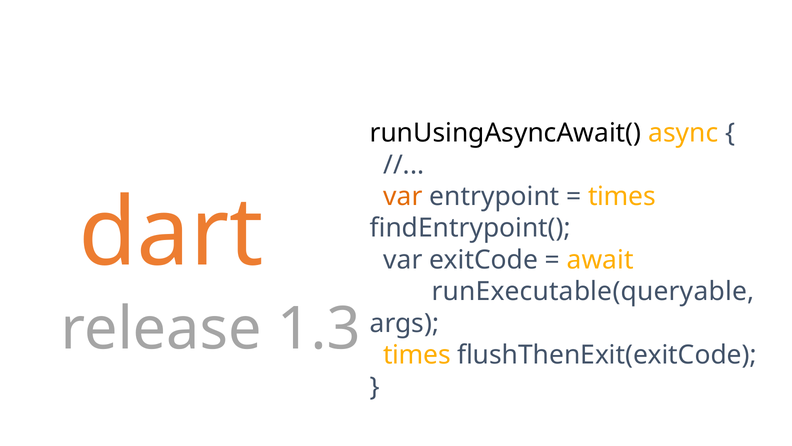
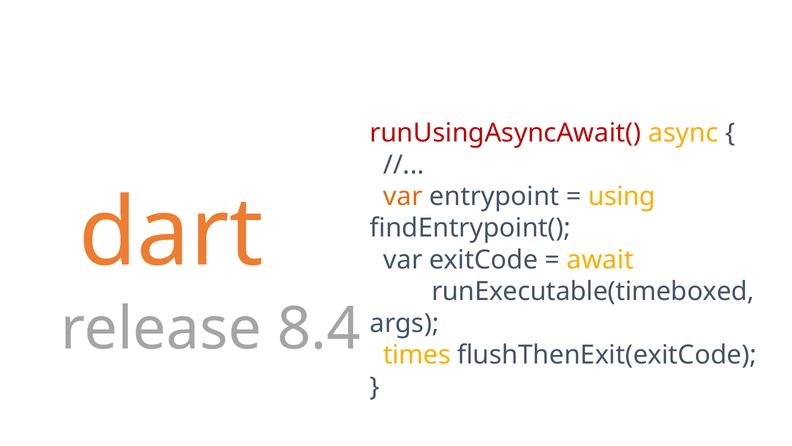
runUsingAsyncAwait( colour: black -> red
times at (622, 196): times -> using
runExecutable(queryable: runExecutable(queryable -> runExecutable(timeboxed
1.3: 1.3 -> 8.4
